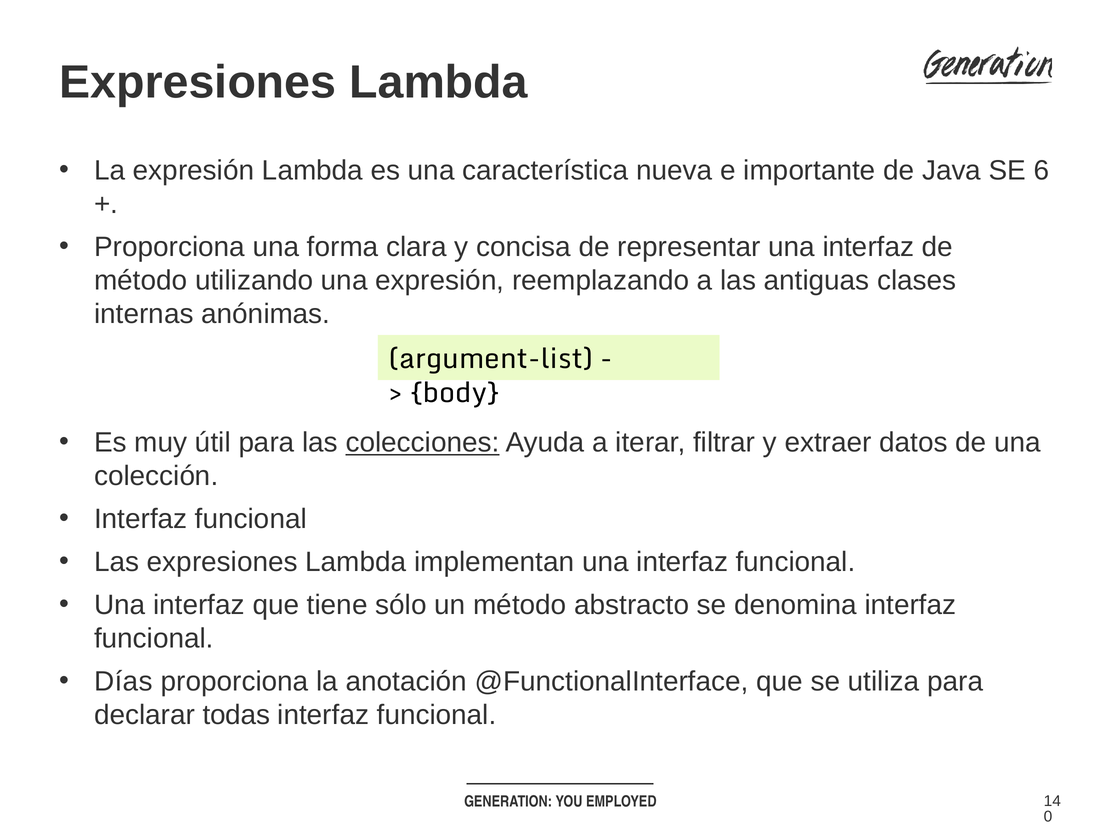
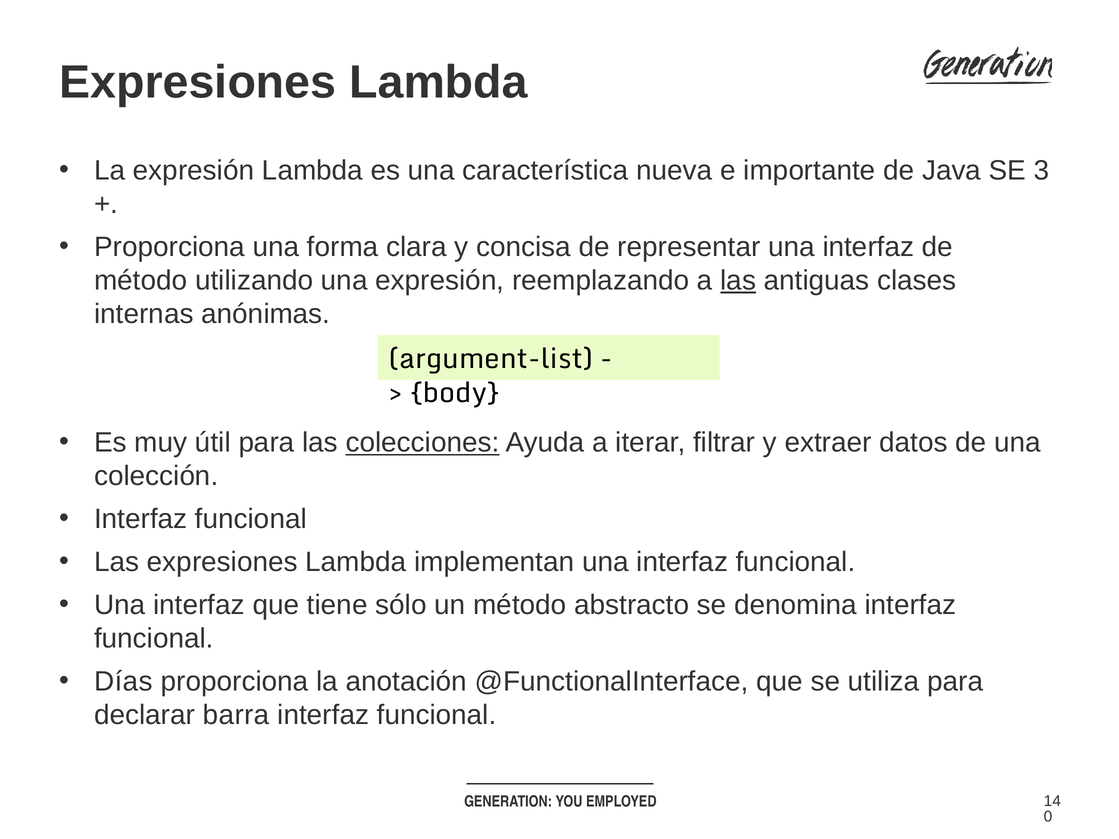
6: 6 -> 3
las at (738, 281) underline: none -> present
todas: todas -> barra
